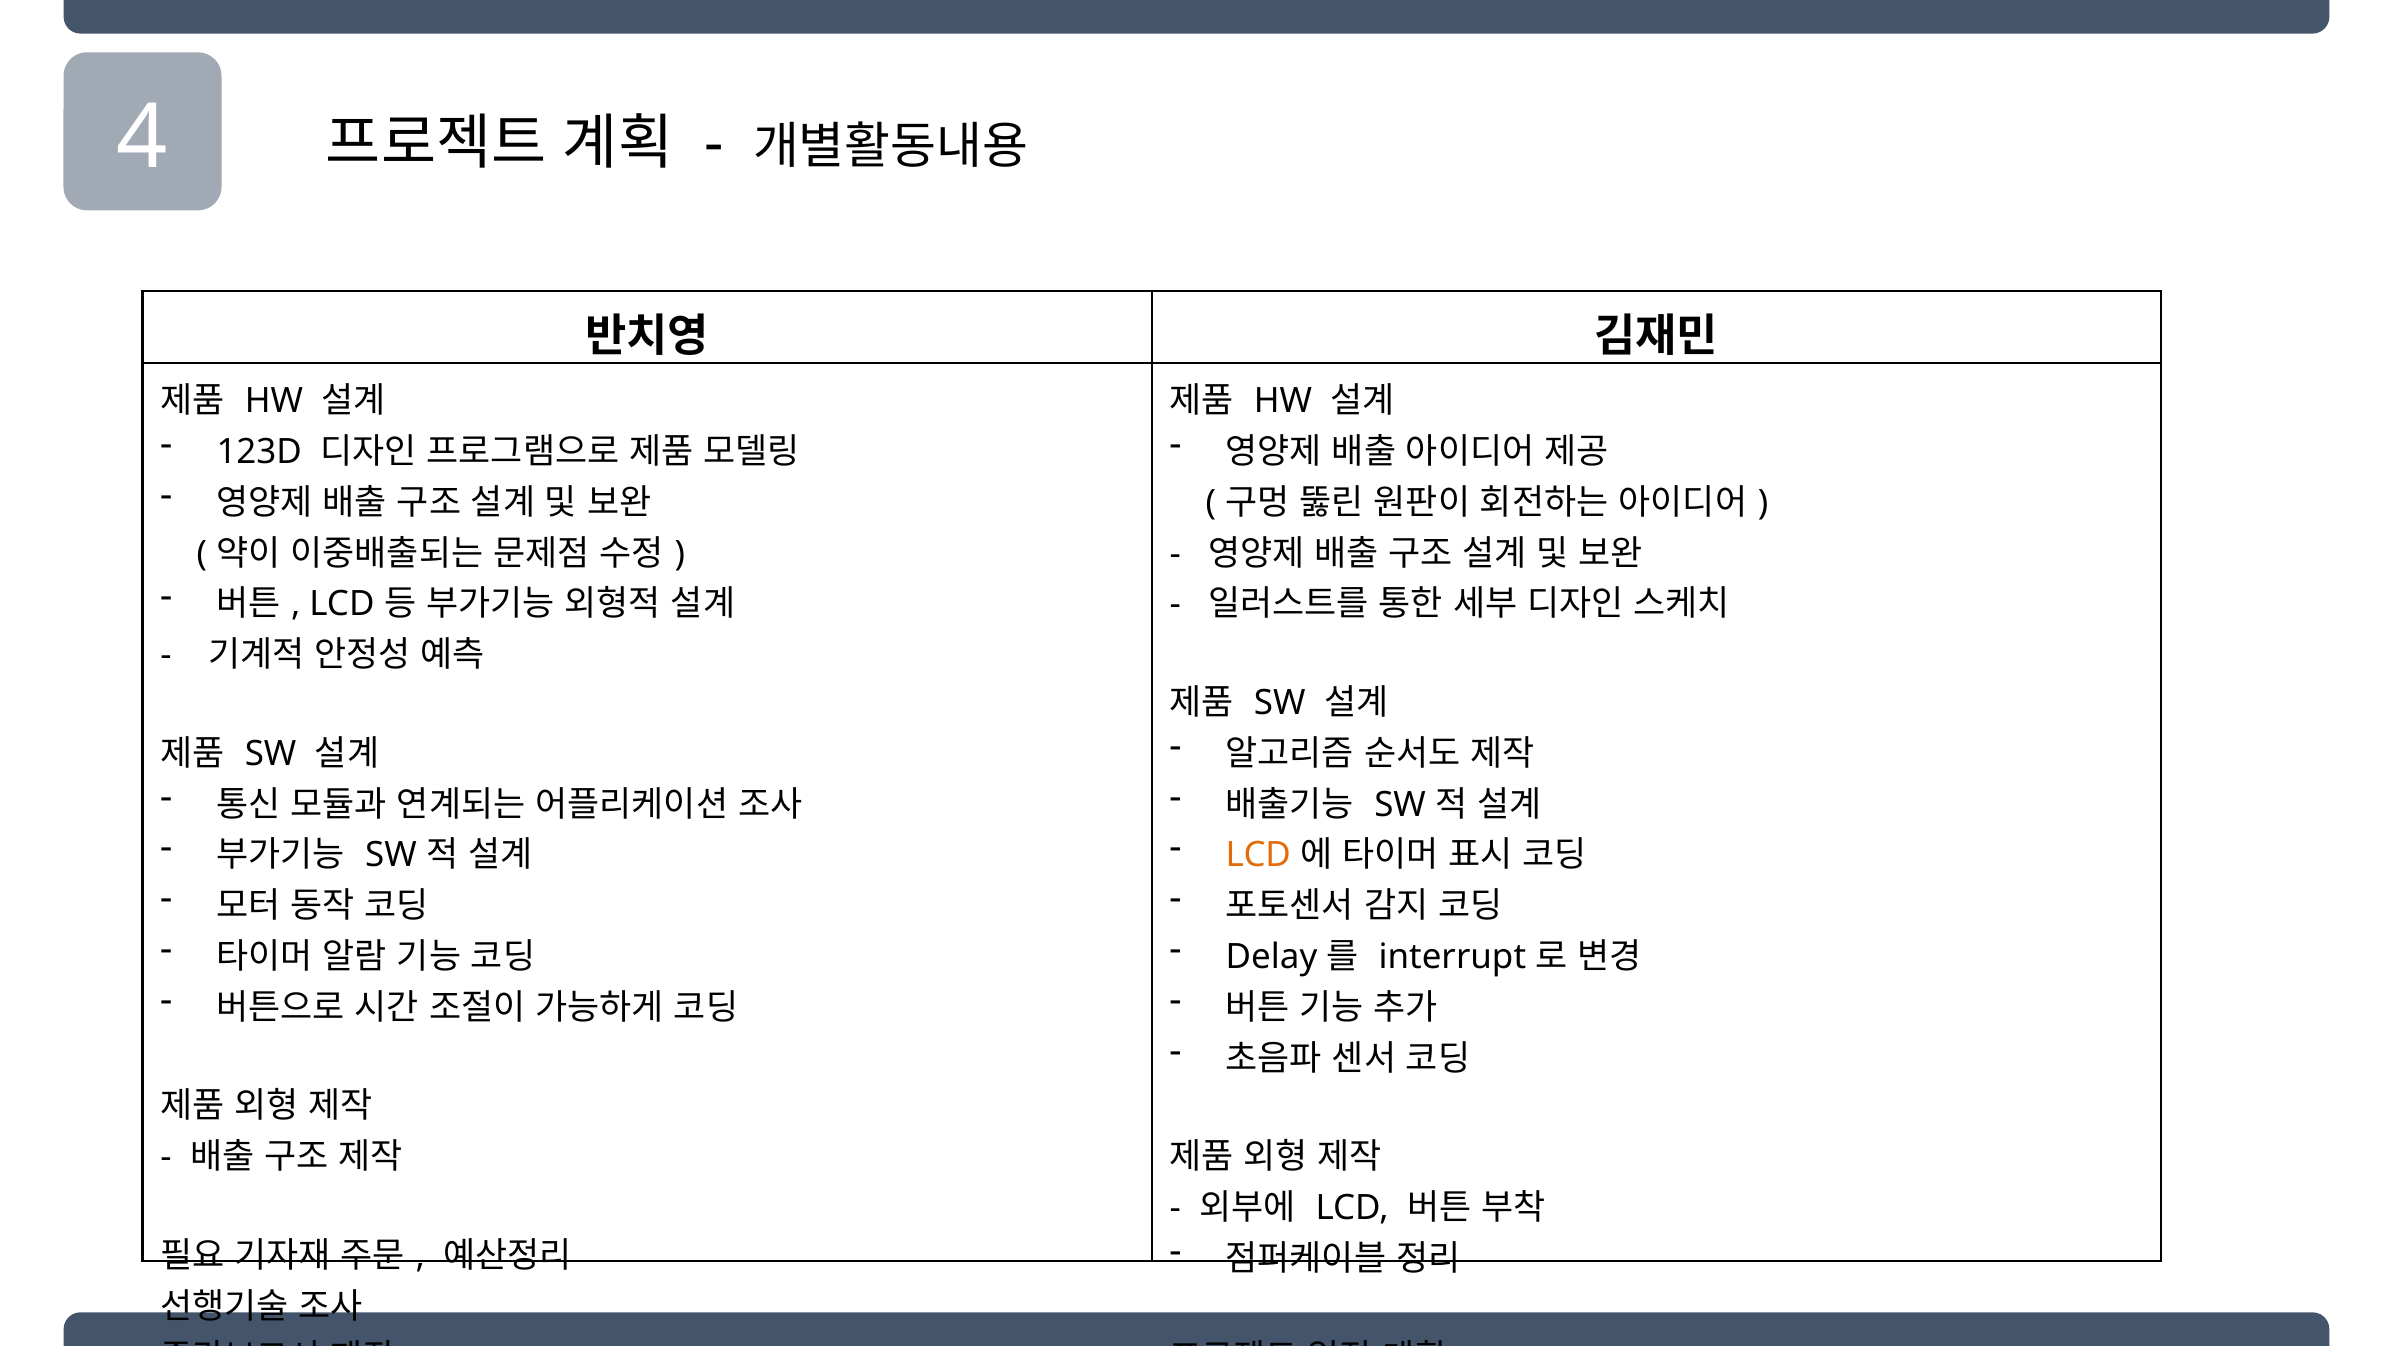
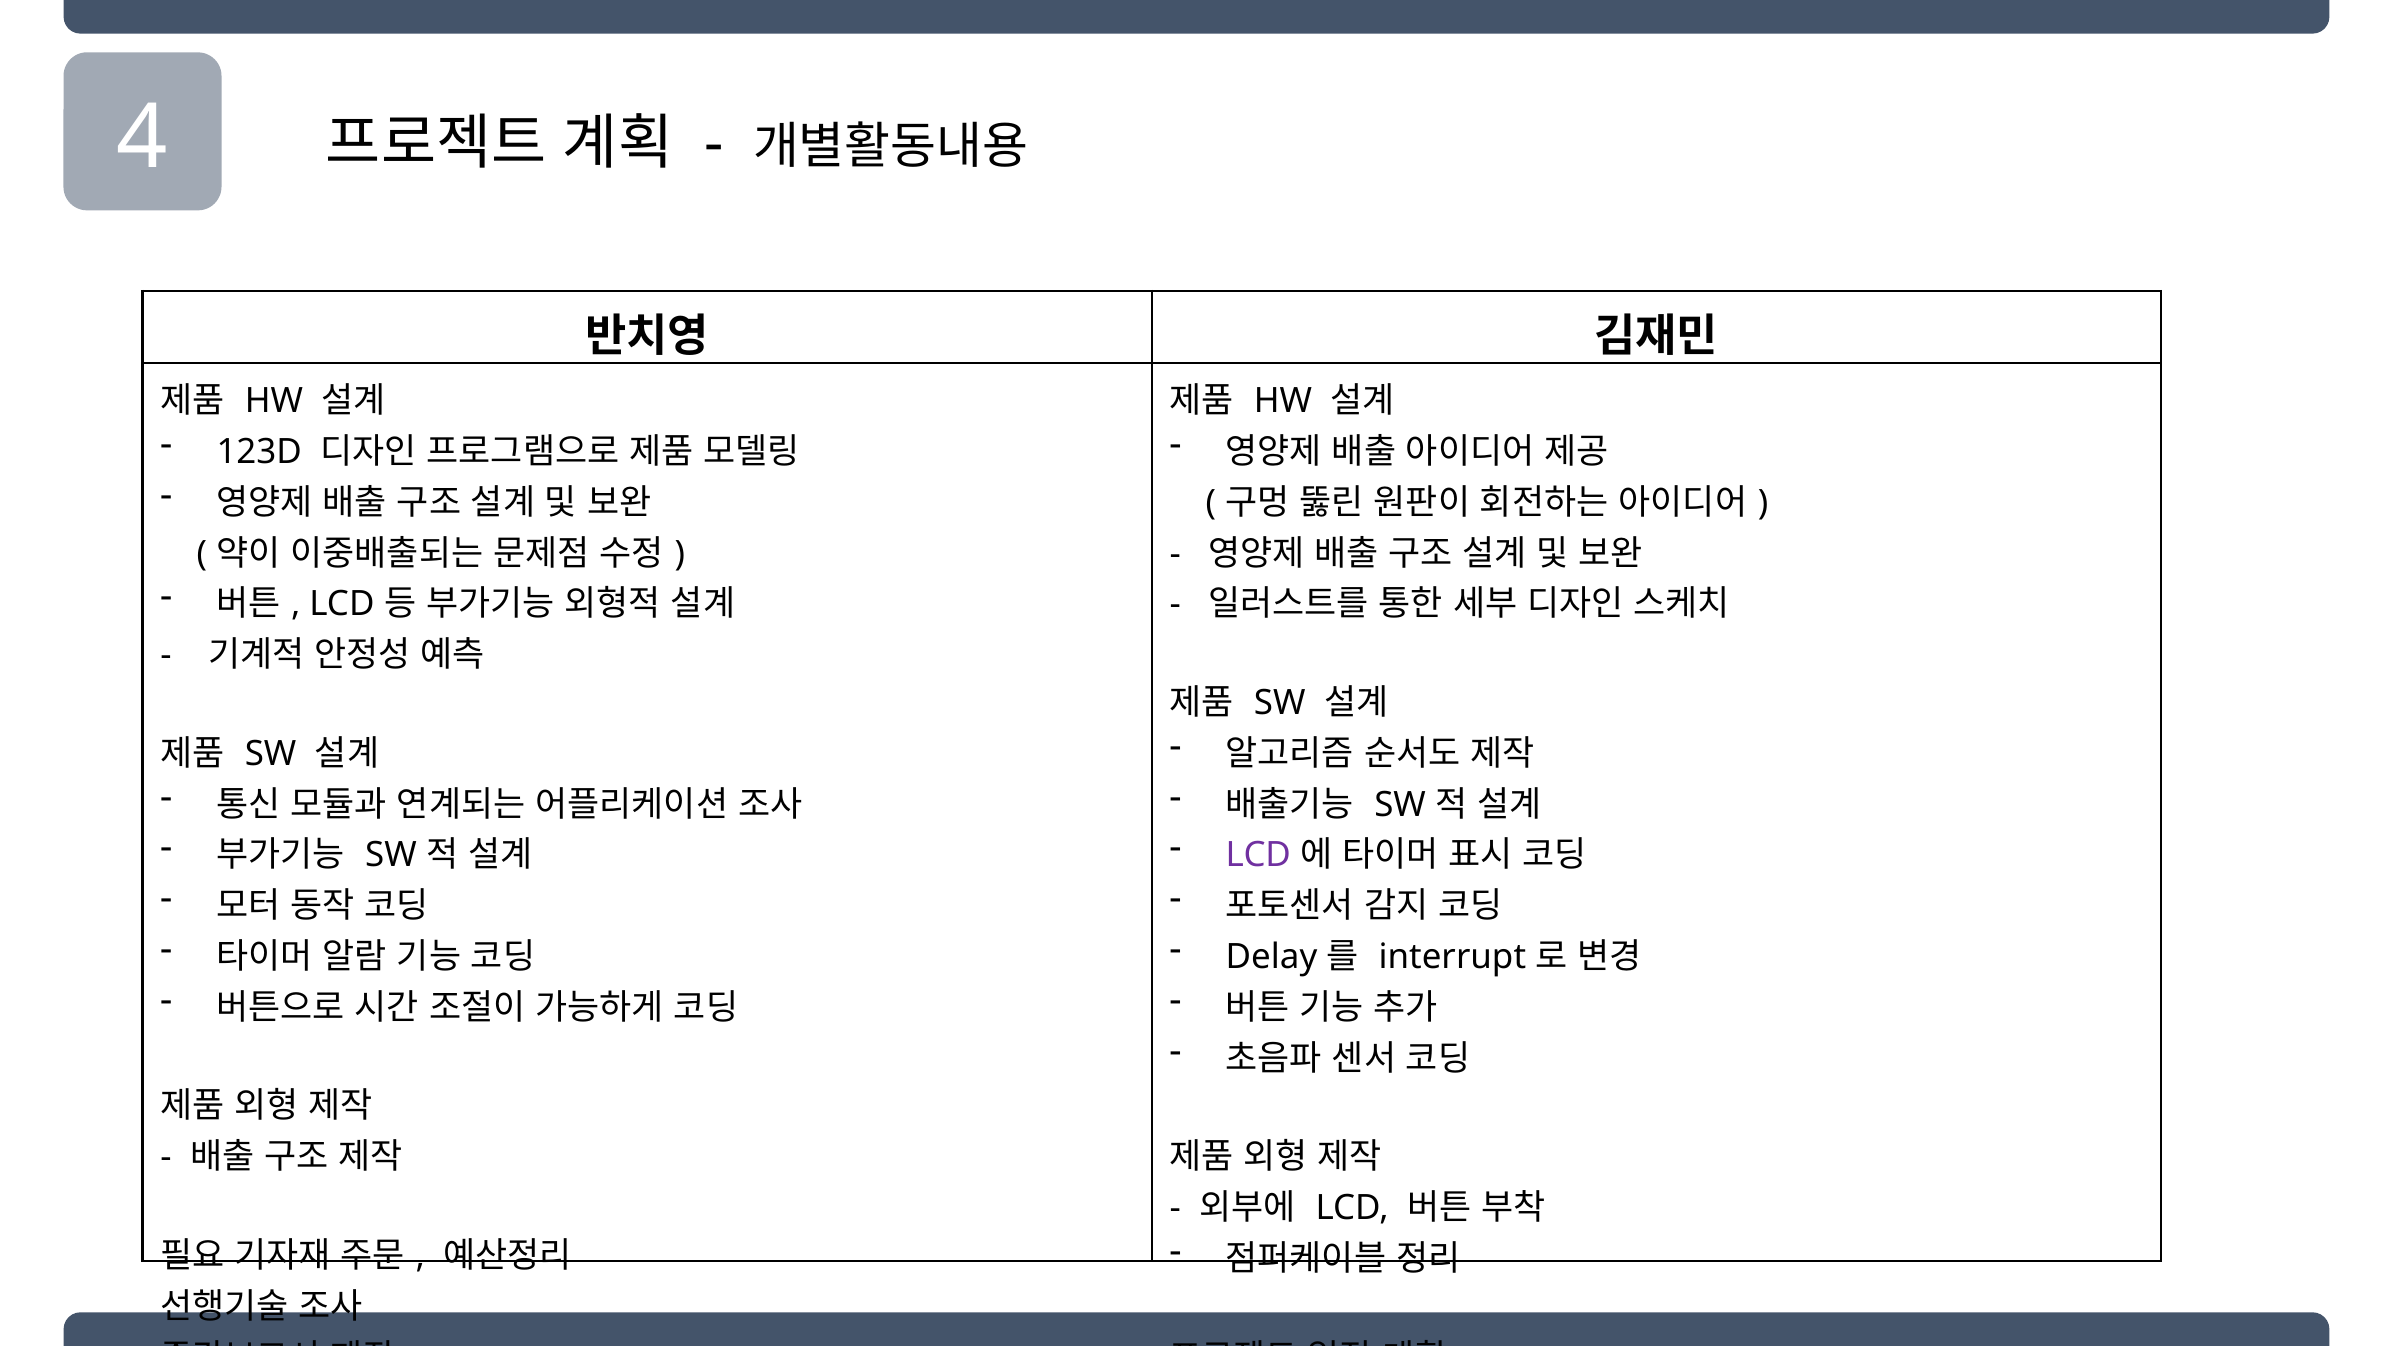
LCD at (1258, 855) colour: orange -> purple
